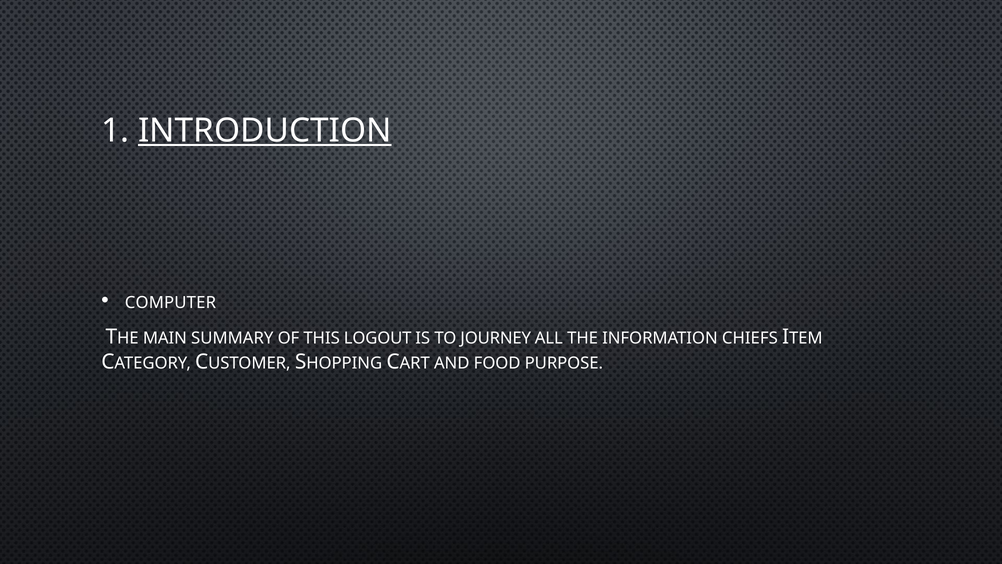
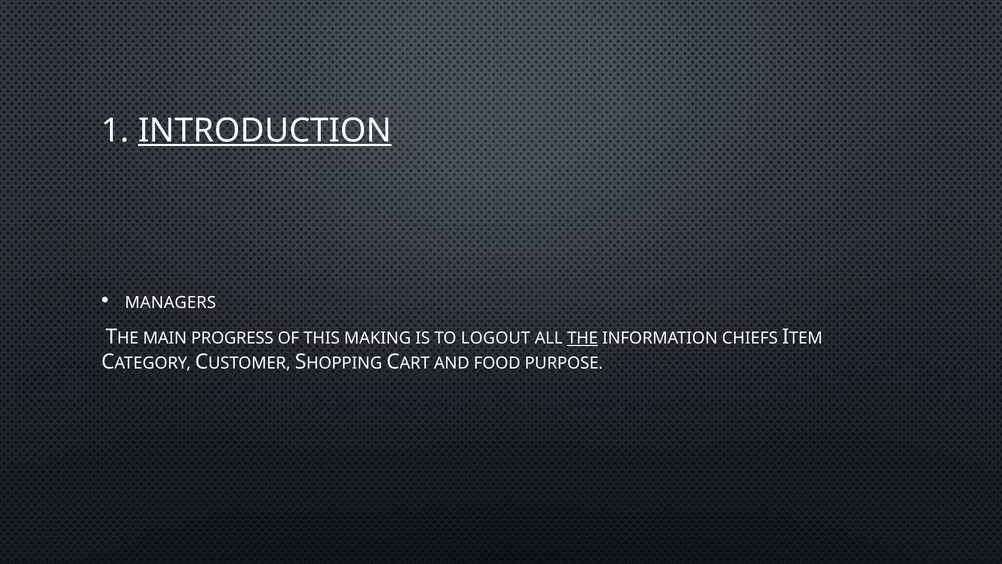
COMPUTER: COMPUTER -> MANAGERS
SUMMARY: SUMMARY -> PROGRESS
LOGOUT: LOGOUT -> MAKING
JOURNEY: JOURNEY -> LOGOUT
THE underline: none -> present
